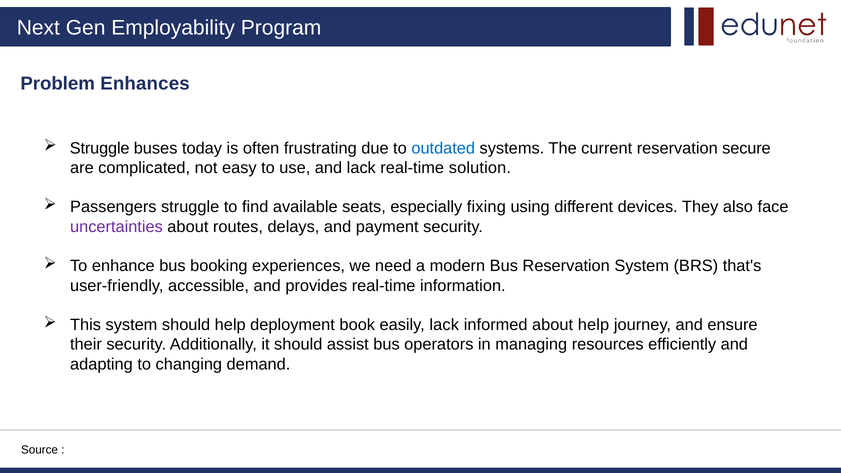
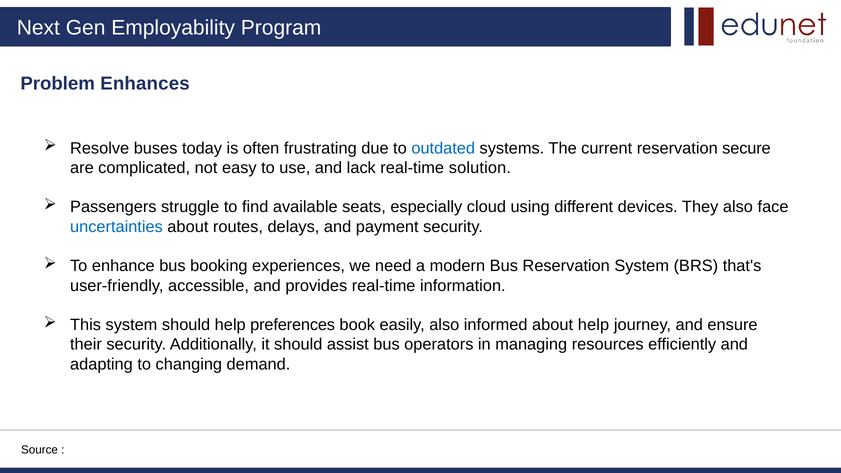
Struggle at (100, 148): Struggle -> Resolve
fixing: fixing -> cloud
uncertainties colour: purple -> blue
deployment: deployment -> preferences
easily lack: lack -> also
